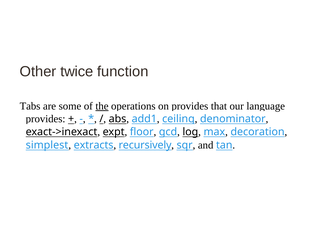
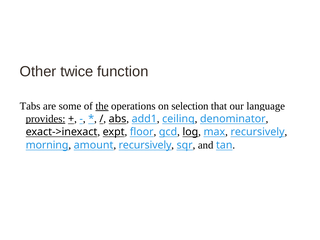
on provides: provides -> selection
provides at (46, 119) underline: none -> present
decoration at (258, 132): decoration -> recursively
simplest: simplest -> morning
extracts: extracts -> amount
